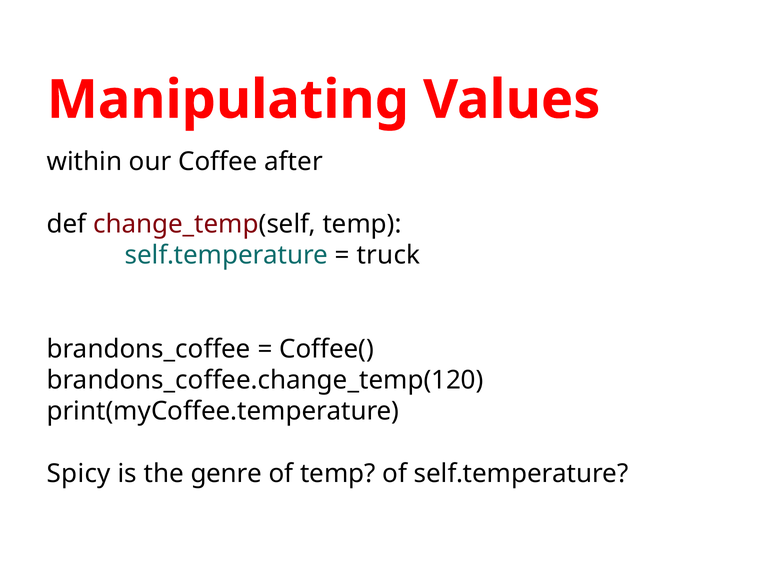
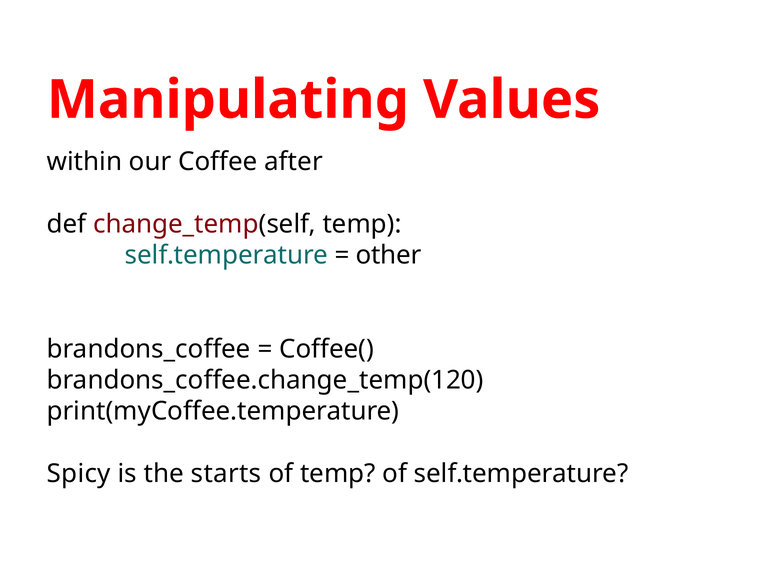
truck: truck -> other
genre: genre -> starts
